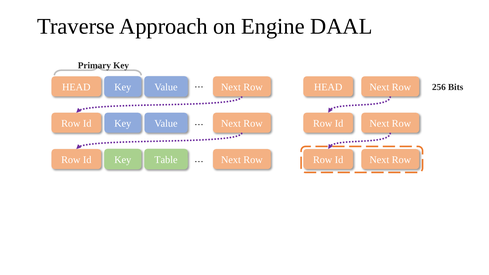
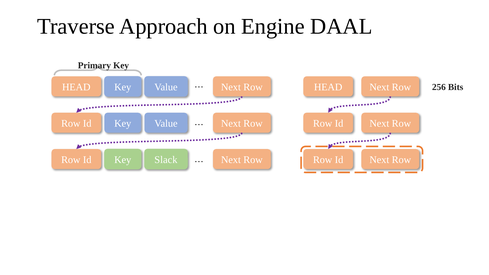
Table: Table -> Slack
